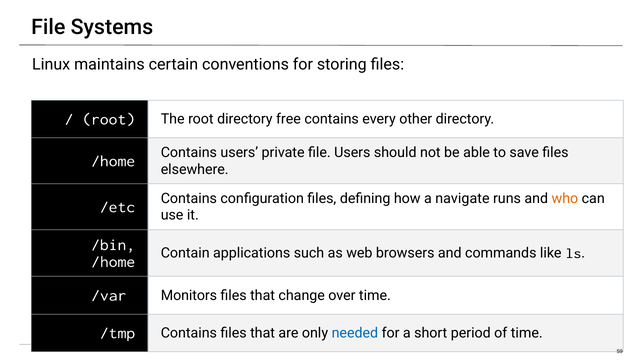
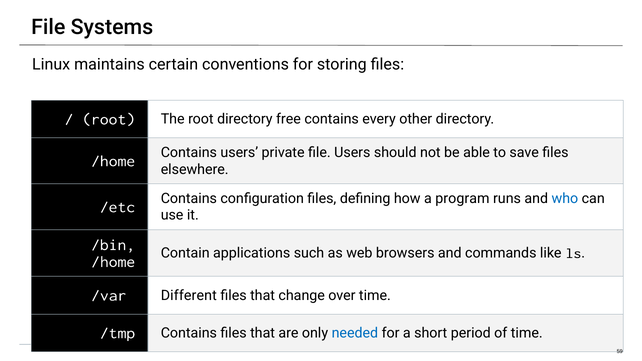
navigate: navigate -> program
who colour: orange -> blue
Monitors: Monitors -> Different
